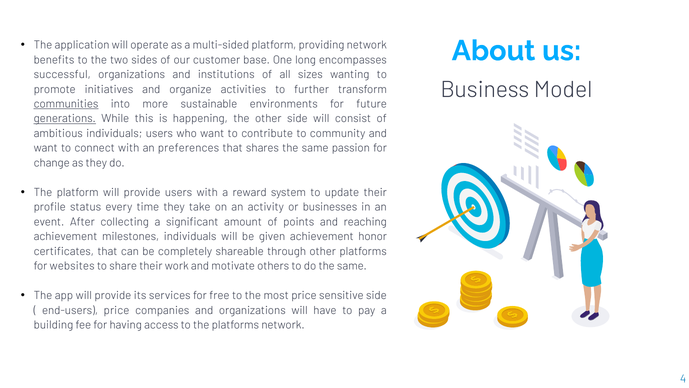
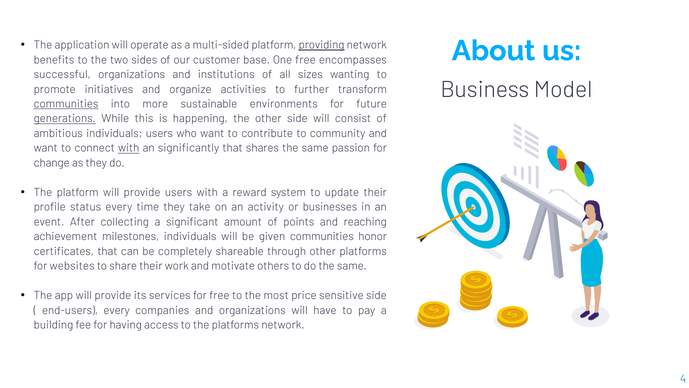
providing underline: none -> present
One long: long -> free
with at (129, 148) underline: none -> present
preferences: preferences -> significantly
given achievement: achievement -> communities
end-users price: price -> every
